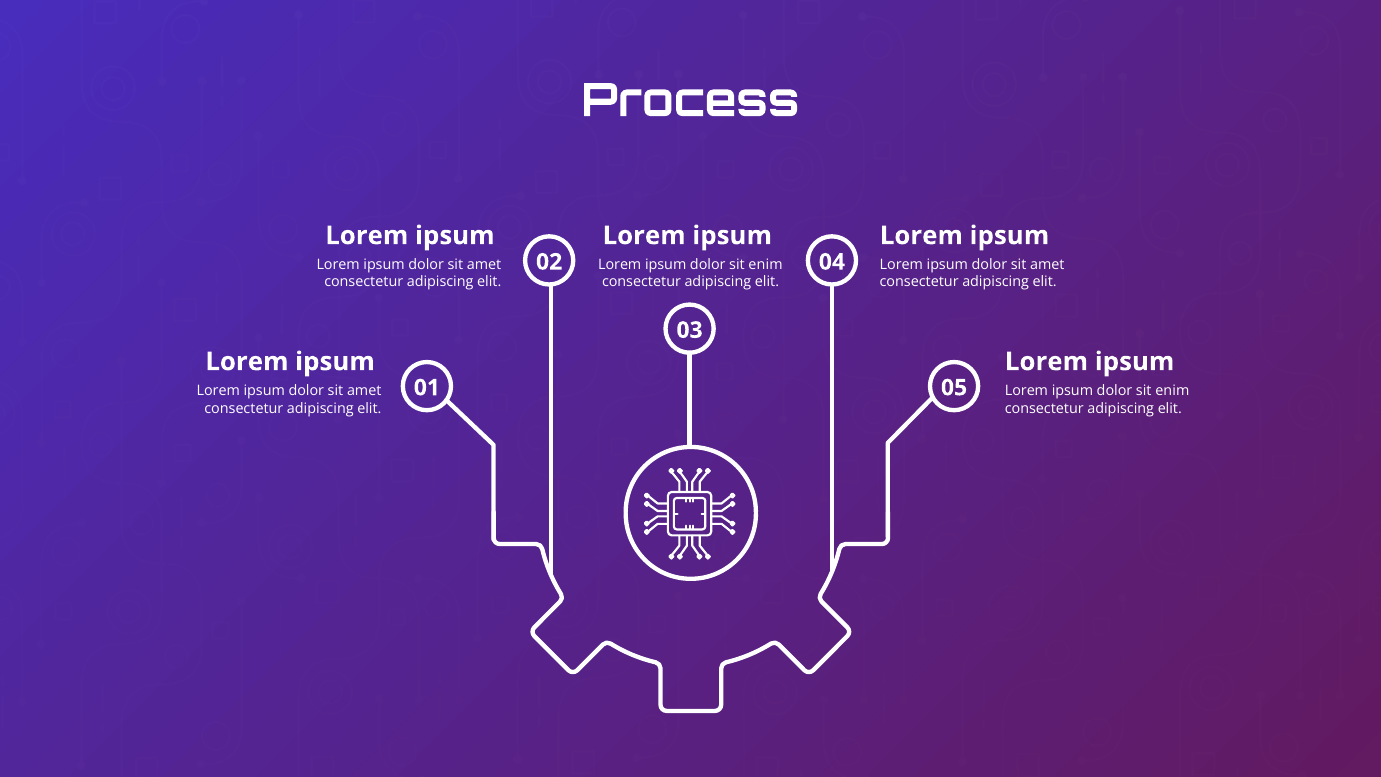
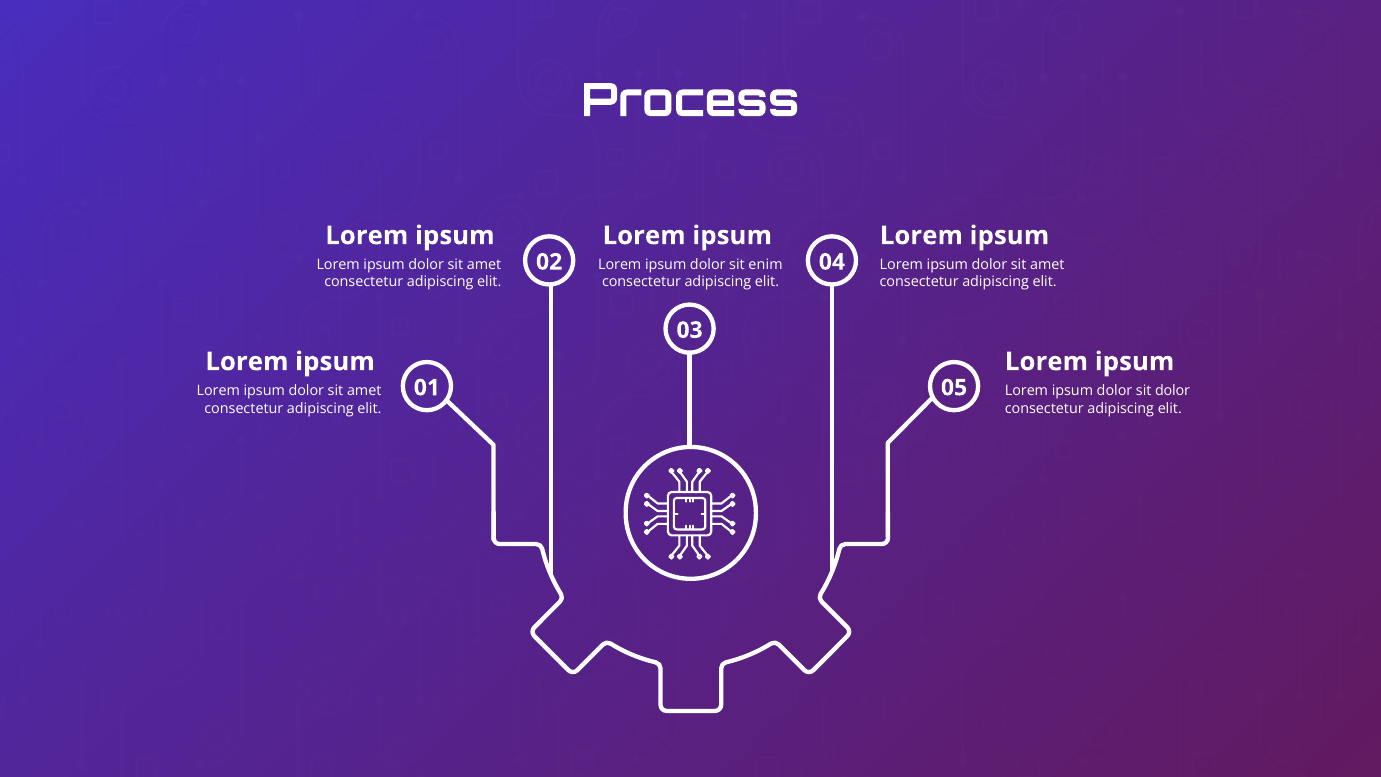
enim at (1172, 391): enim -> dolor
